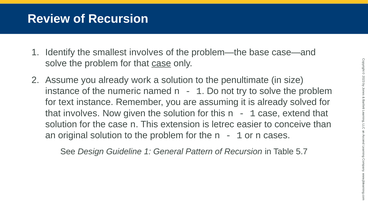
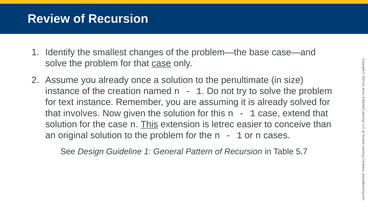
smallest involves: involves -> changes
work: work -> once
numeric: numeric -> creation
This at (149, 124) underline: none -> present
